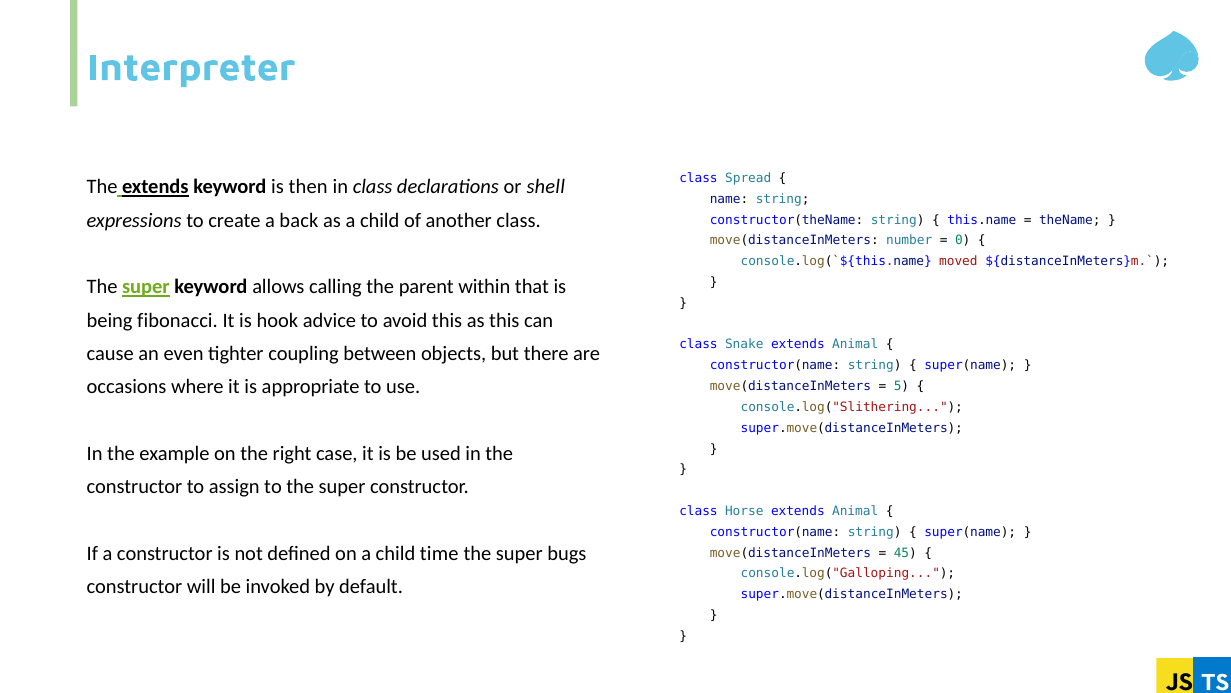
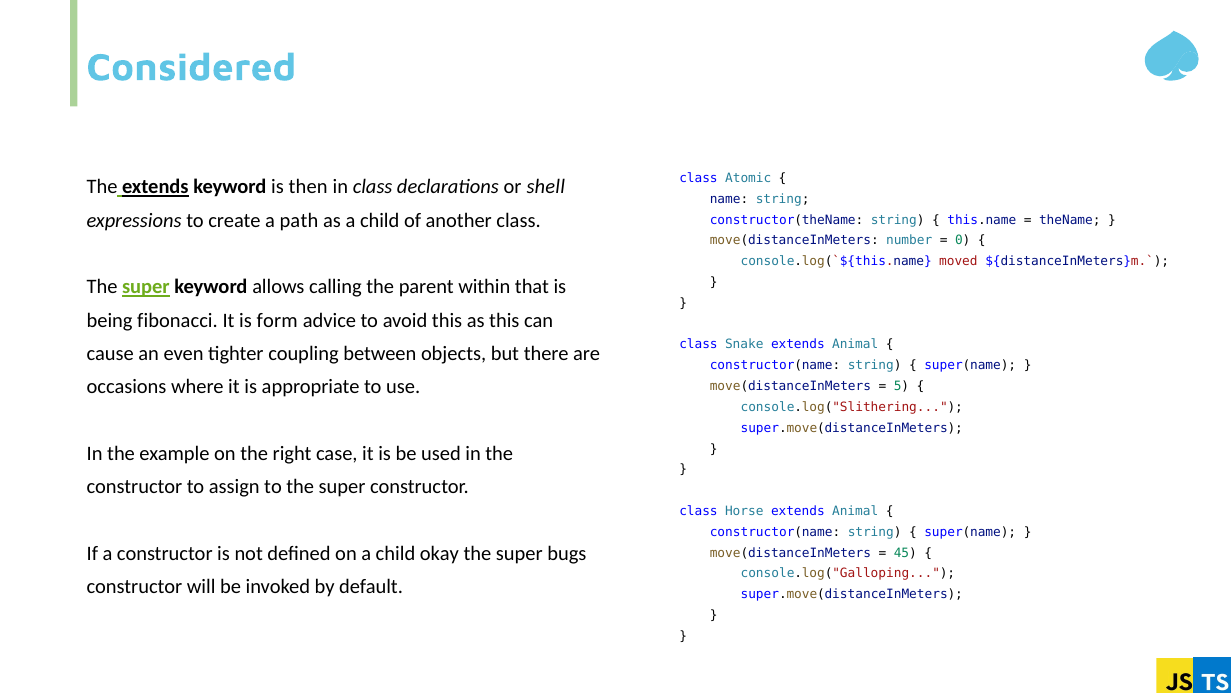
Interpreter: Interpreter -> Considered
Spread: Spread -> Atomic
back: back -> path
hook: hook -> form
time: time -> okay
